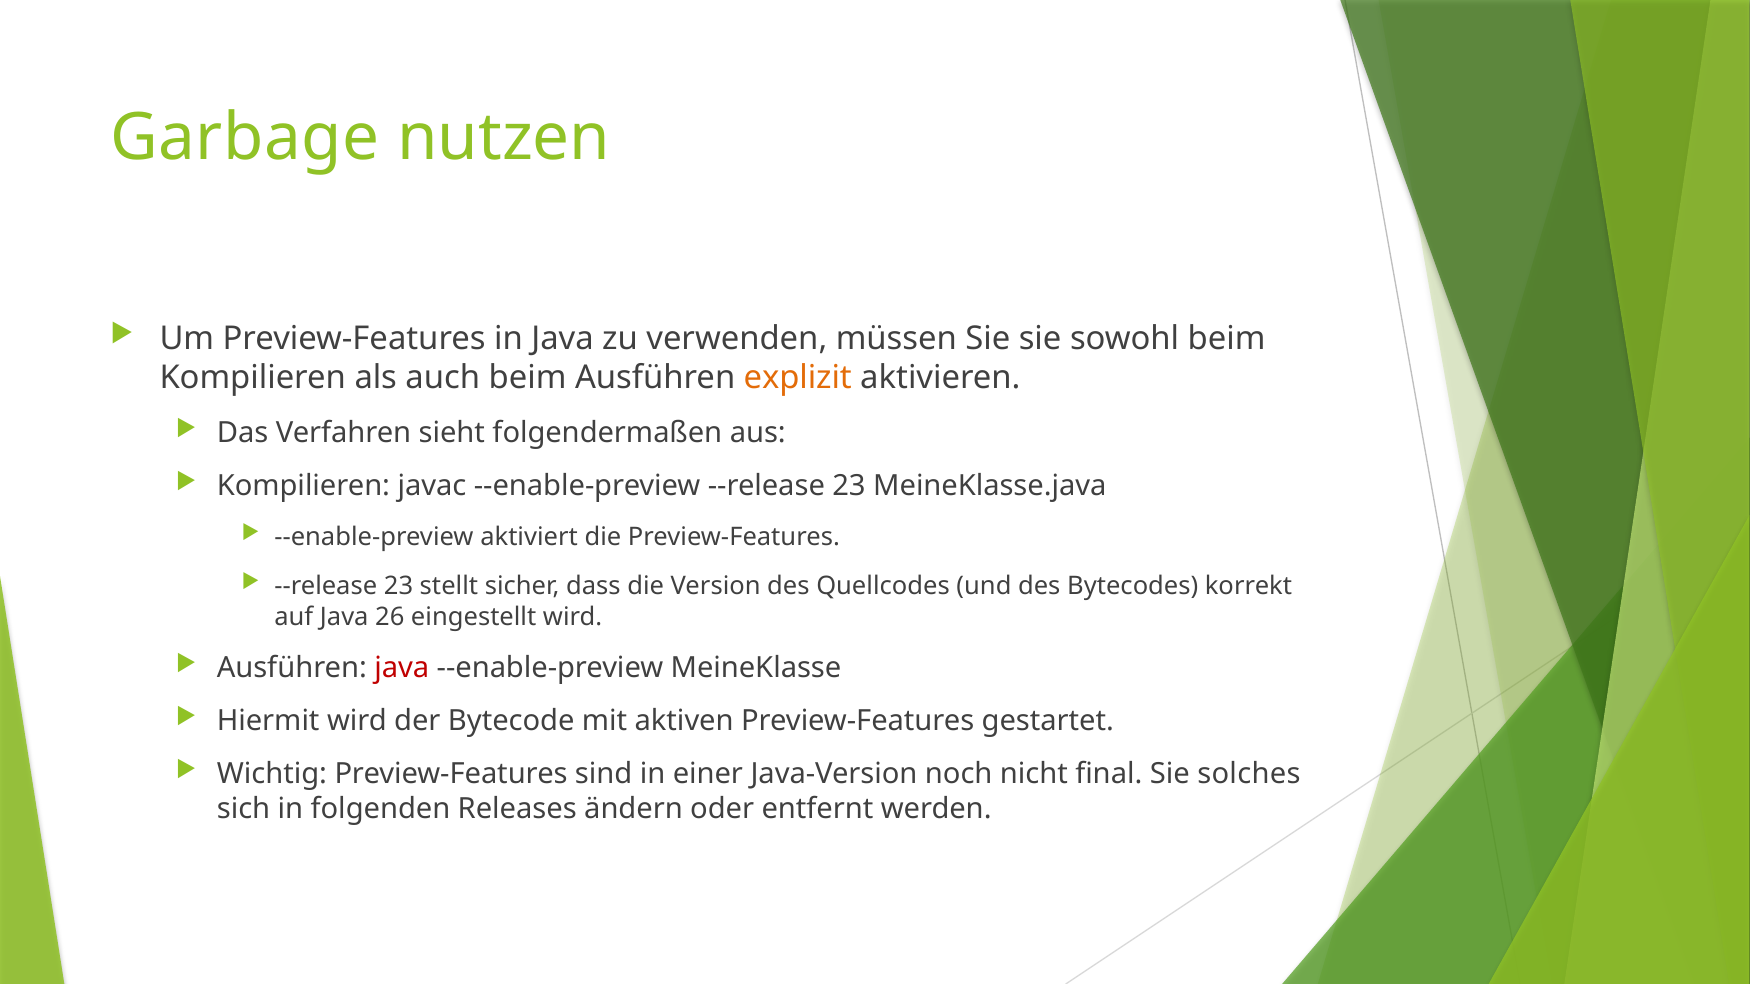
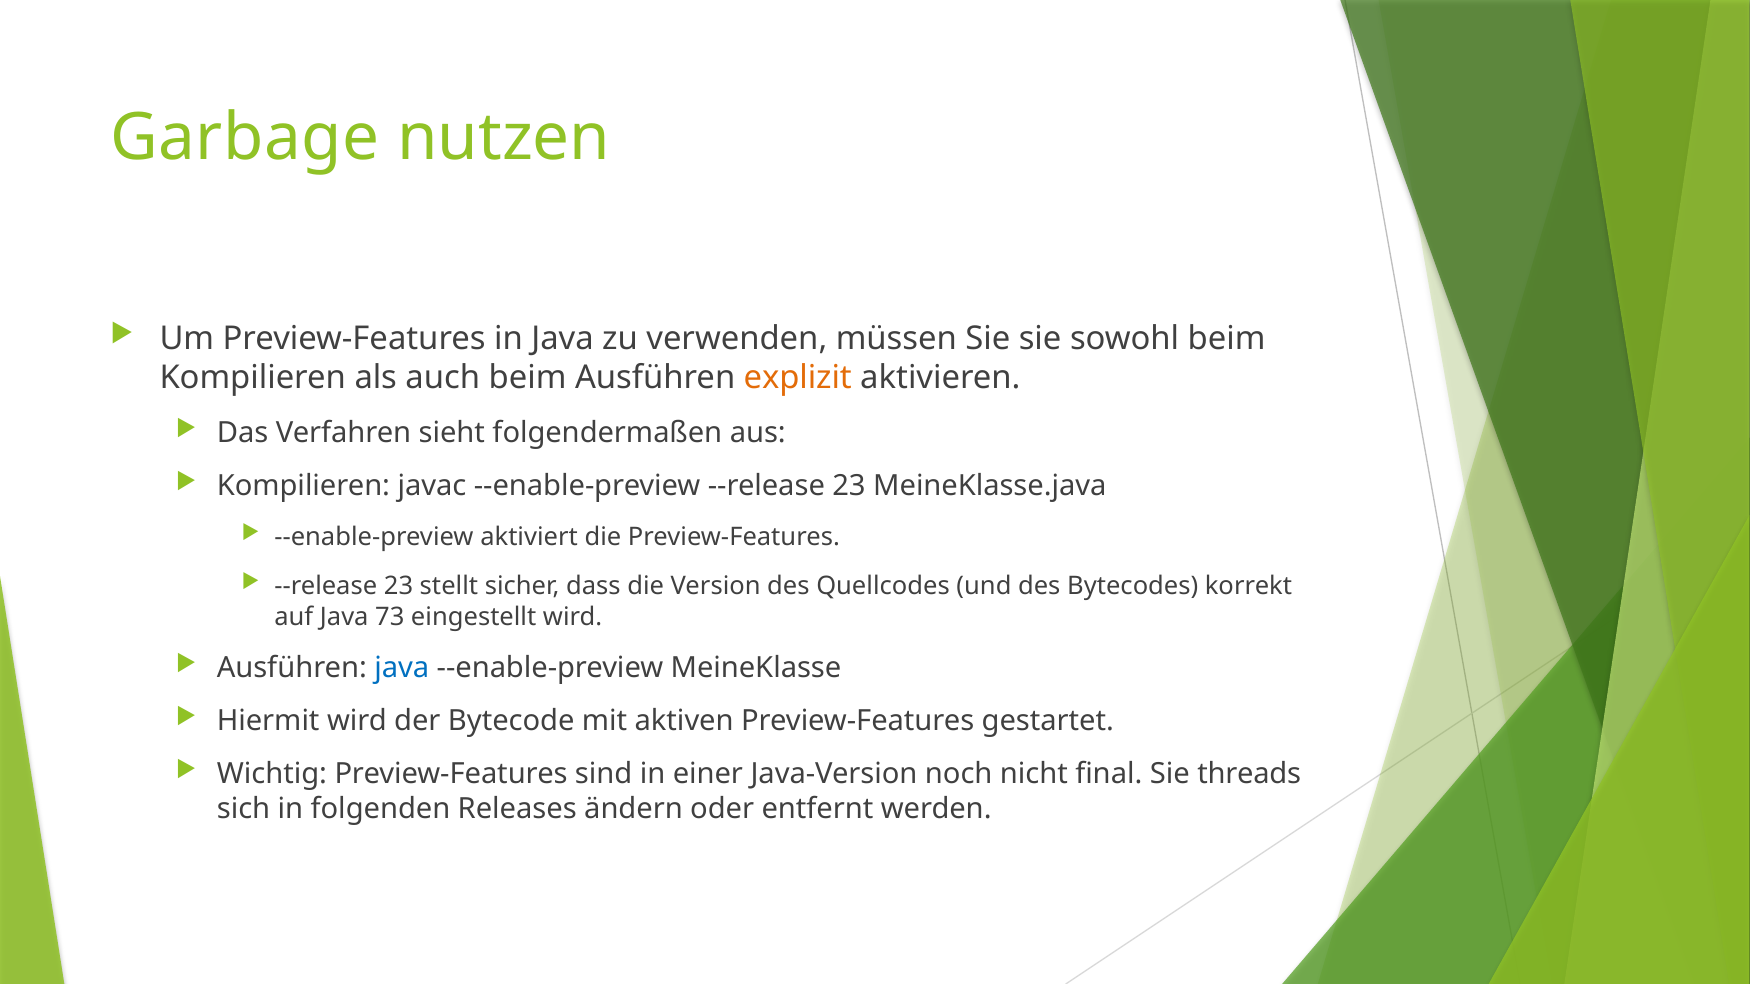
26: 26 -> 73
java at (402, 668) colour: red -> blue
solches: solches -> threads
